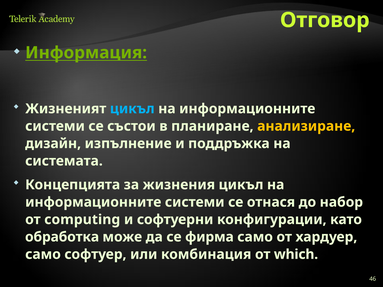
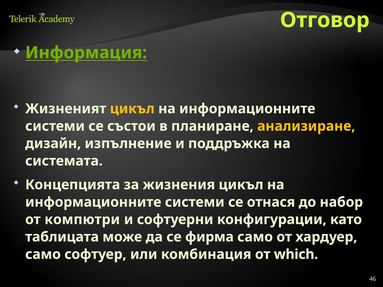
цикъл at (132, 109) colour: light blue -> yellow
computing: computing -> компютри
обработка: обработка -> таблицата
